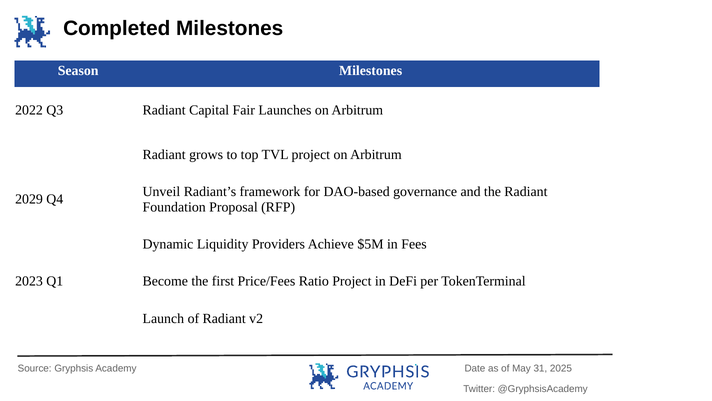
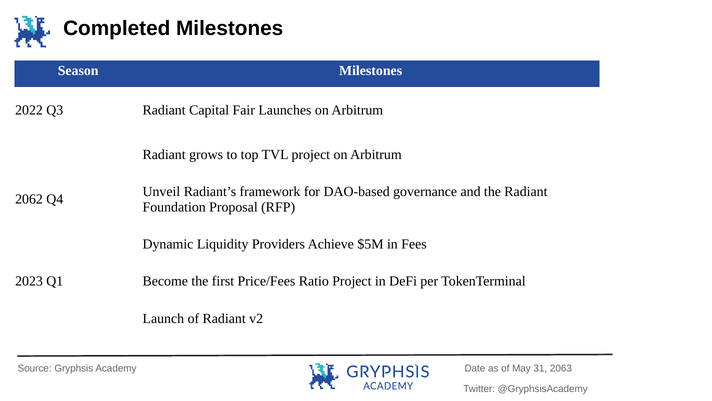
2029: 2029 -> 2062
2025: 2025 -> 2063
